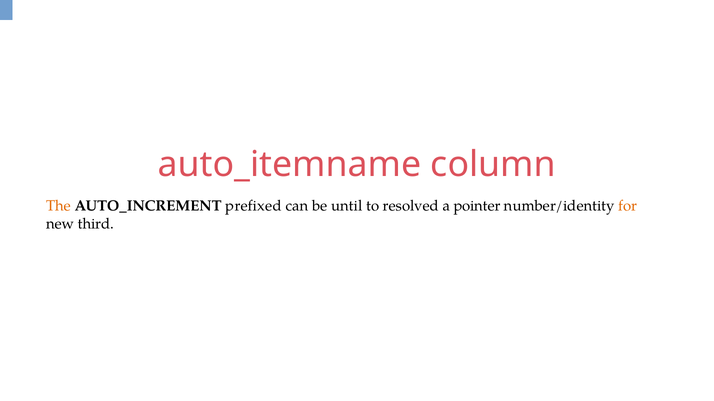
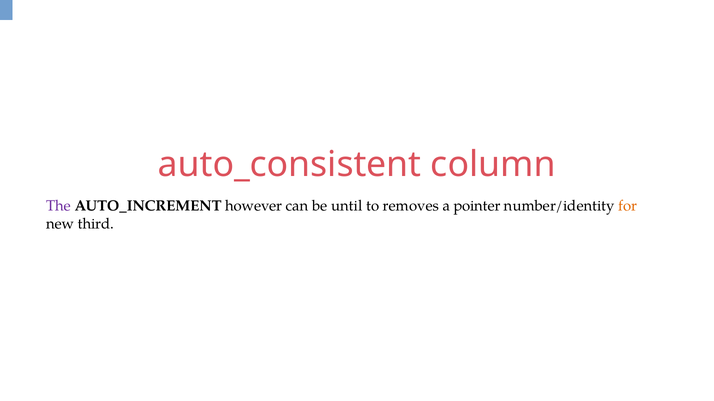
auto_itemname: auto_itemname -> auto_consistent
The colour: orange -> purple
prefixed: prefixed -> however
resolved: resolved -> removes
